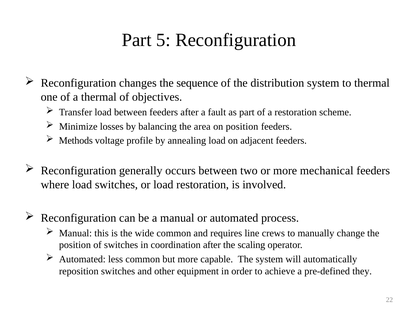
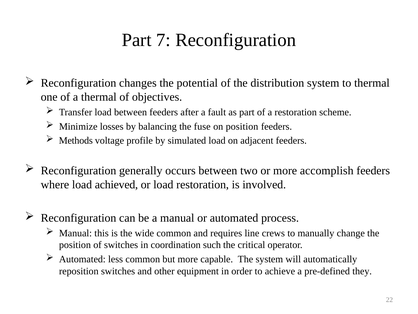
5: 5 -> 7
sequence: sequence -> potential
area: area -> fuse
annealing: annealing -> simulated
mechanical: mechanical -> accomplish
load switches: switches -> achieved
coordination after: after -> such
scaling: scaling -> critical
